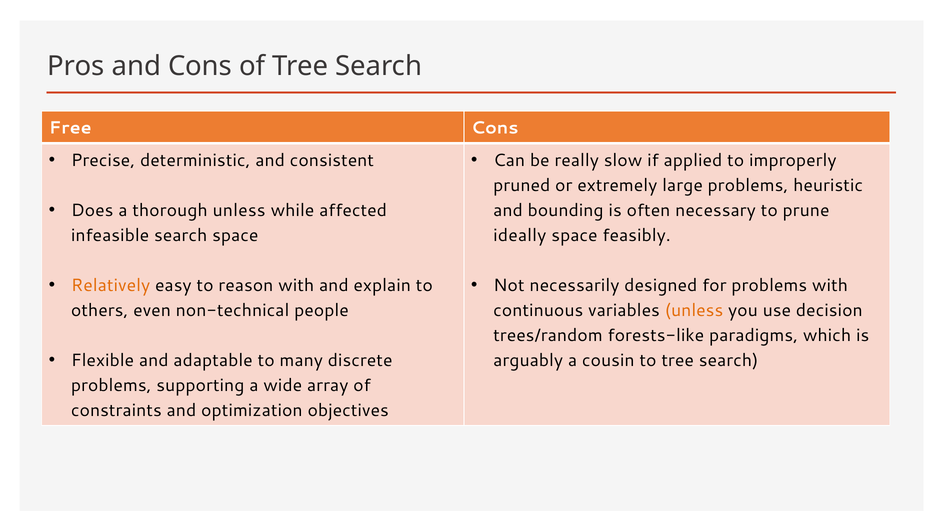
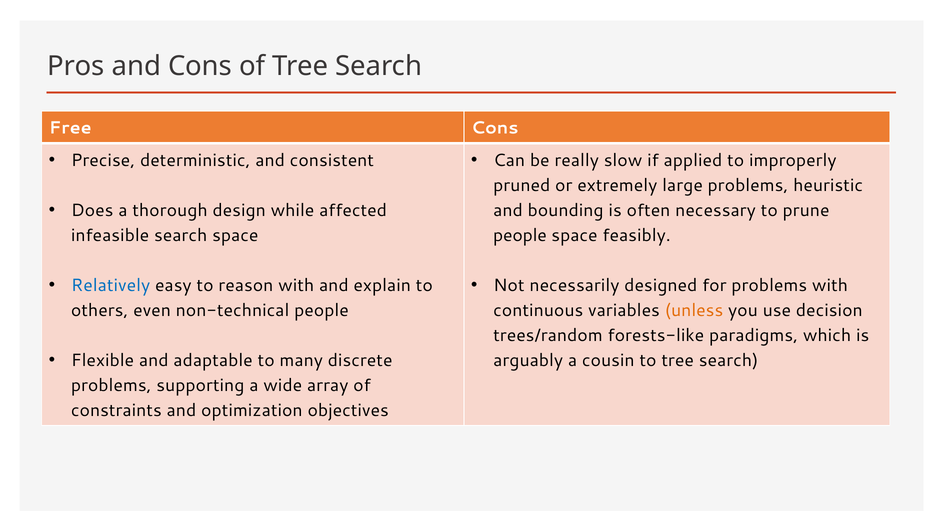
thorough unless: unless -> design
ideally at (520, 235): ideally -> people
Relatively colour: orange -> blue
